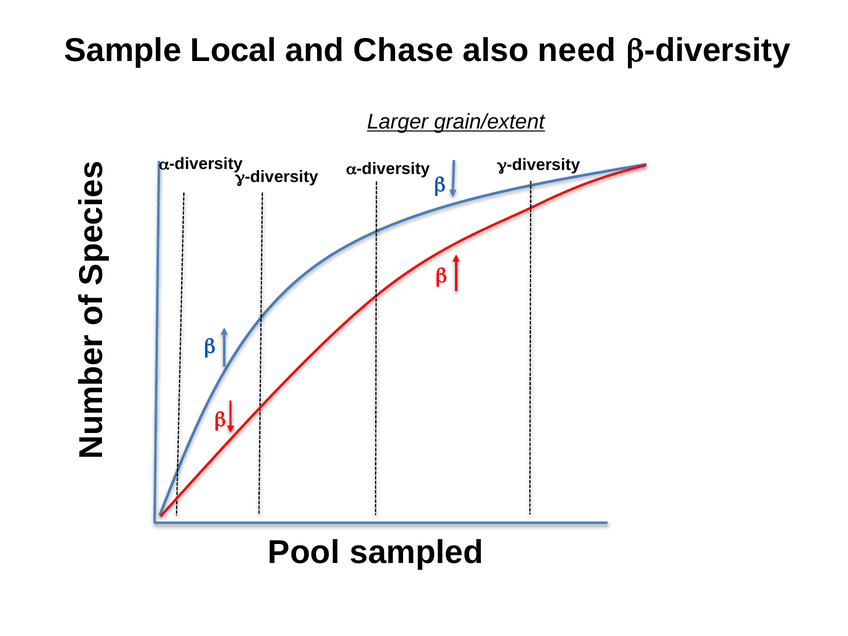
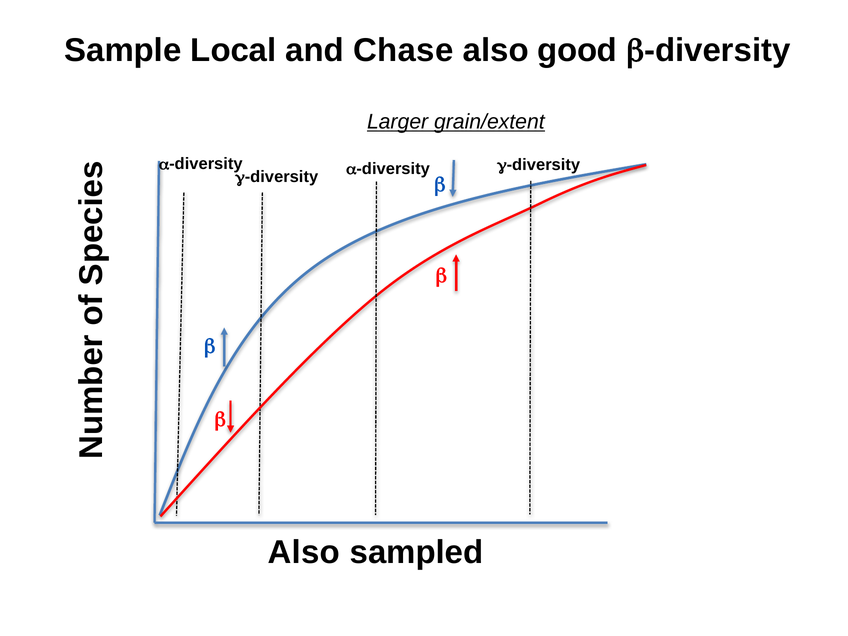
need: need -> good
Pool at (304, 552): Pool -> Also
